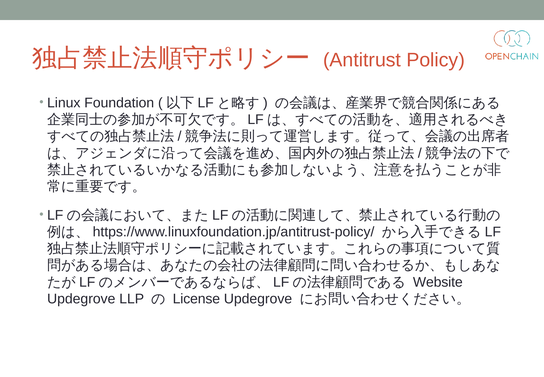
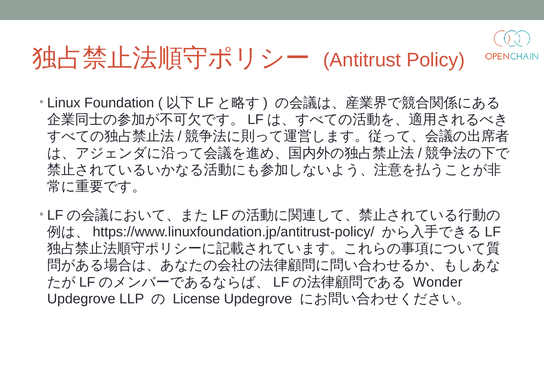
Website: Website -> Wonder
